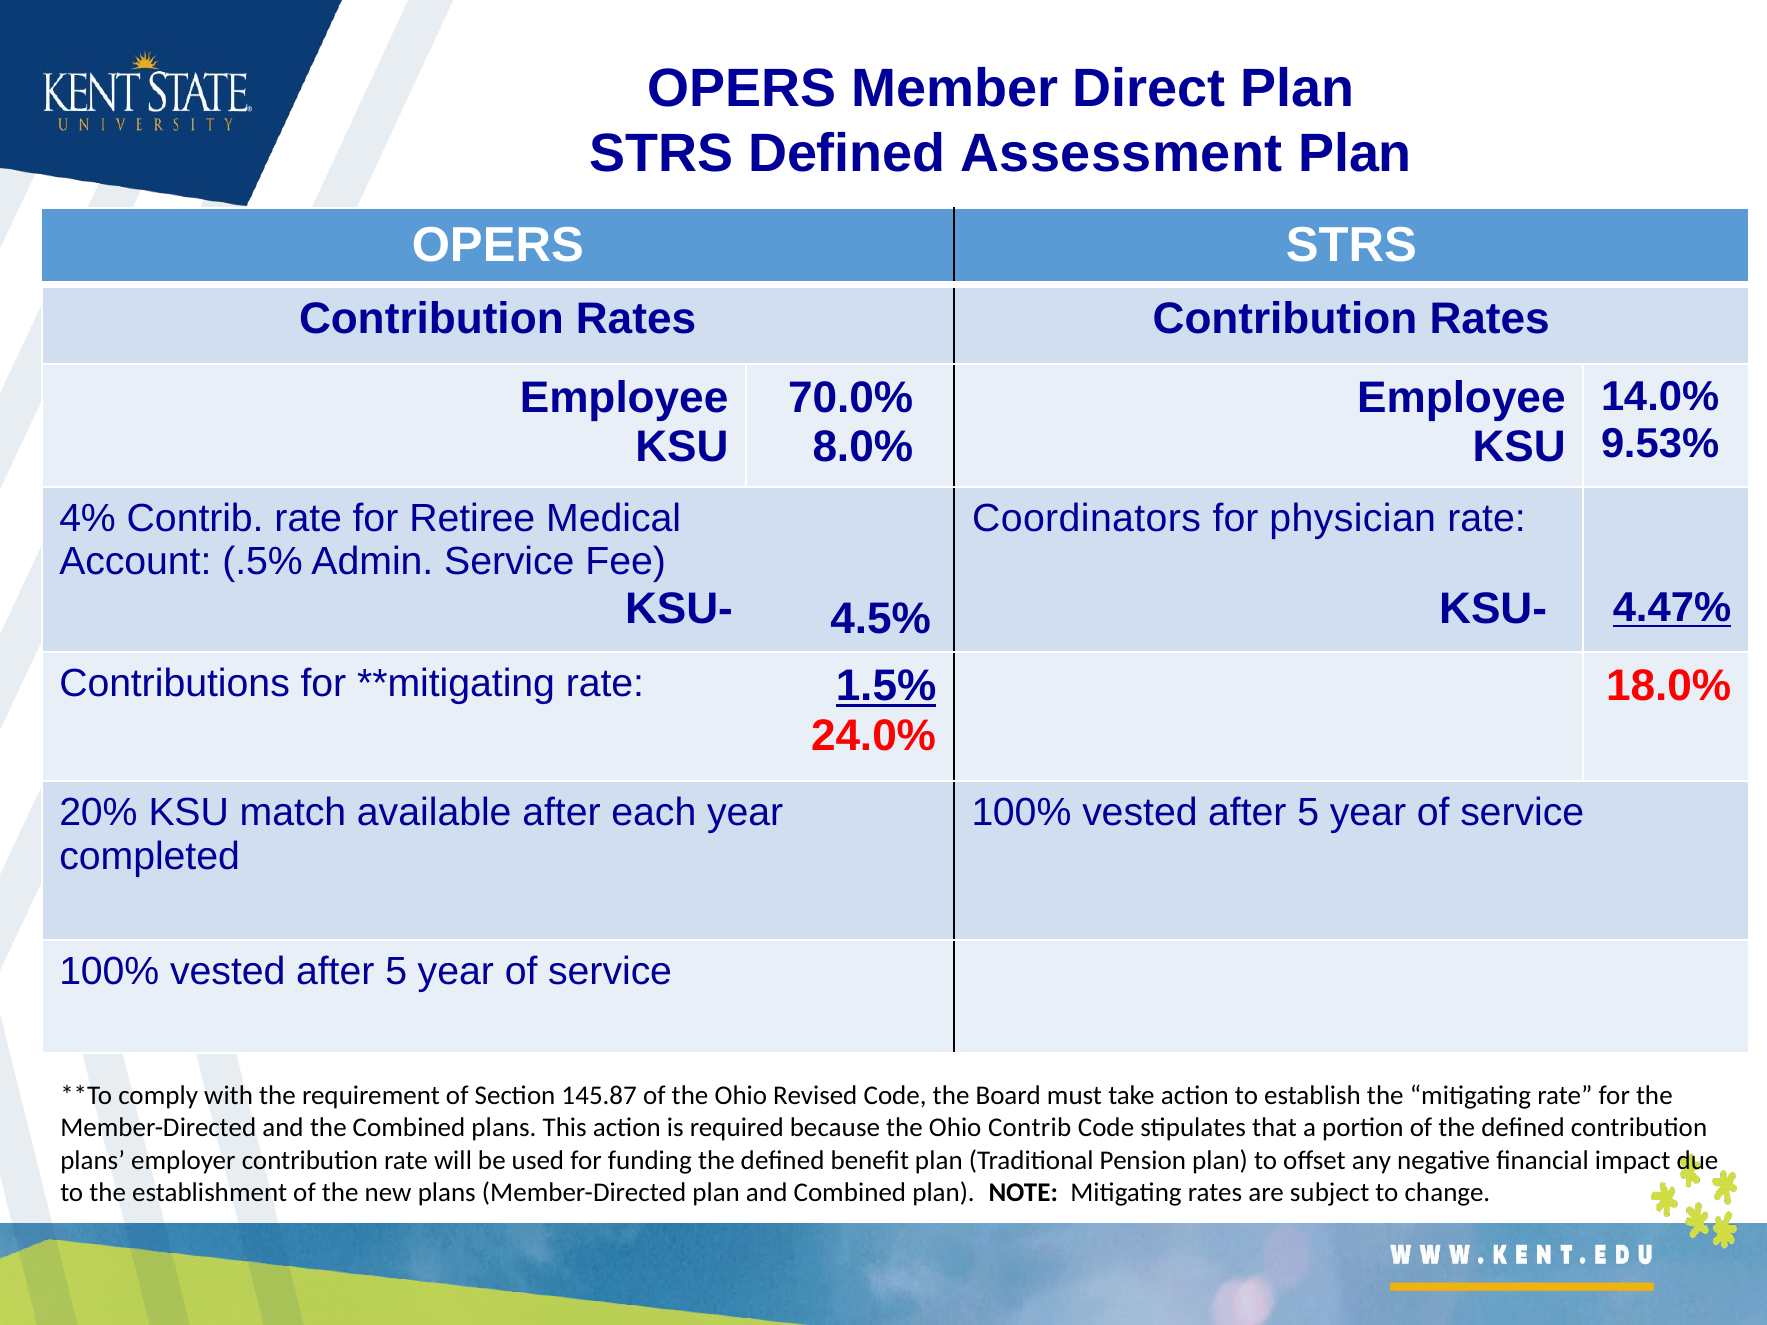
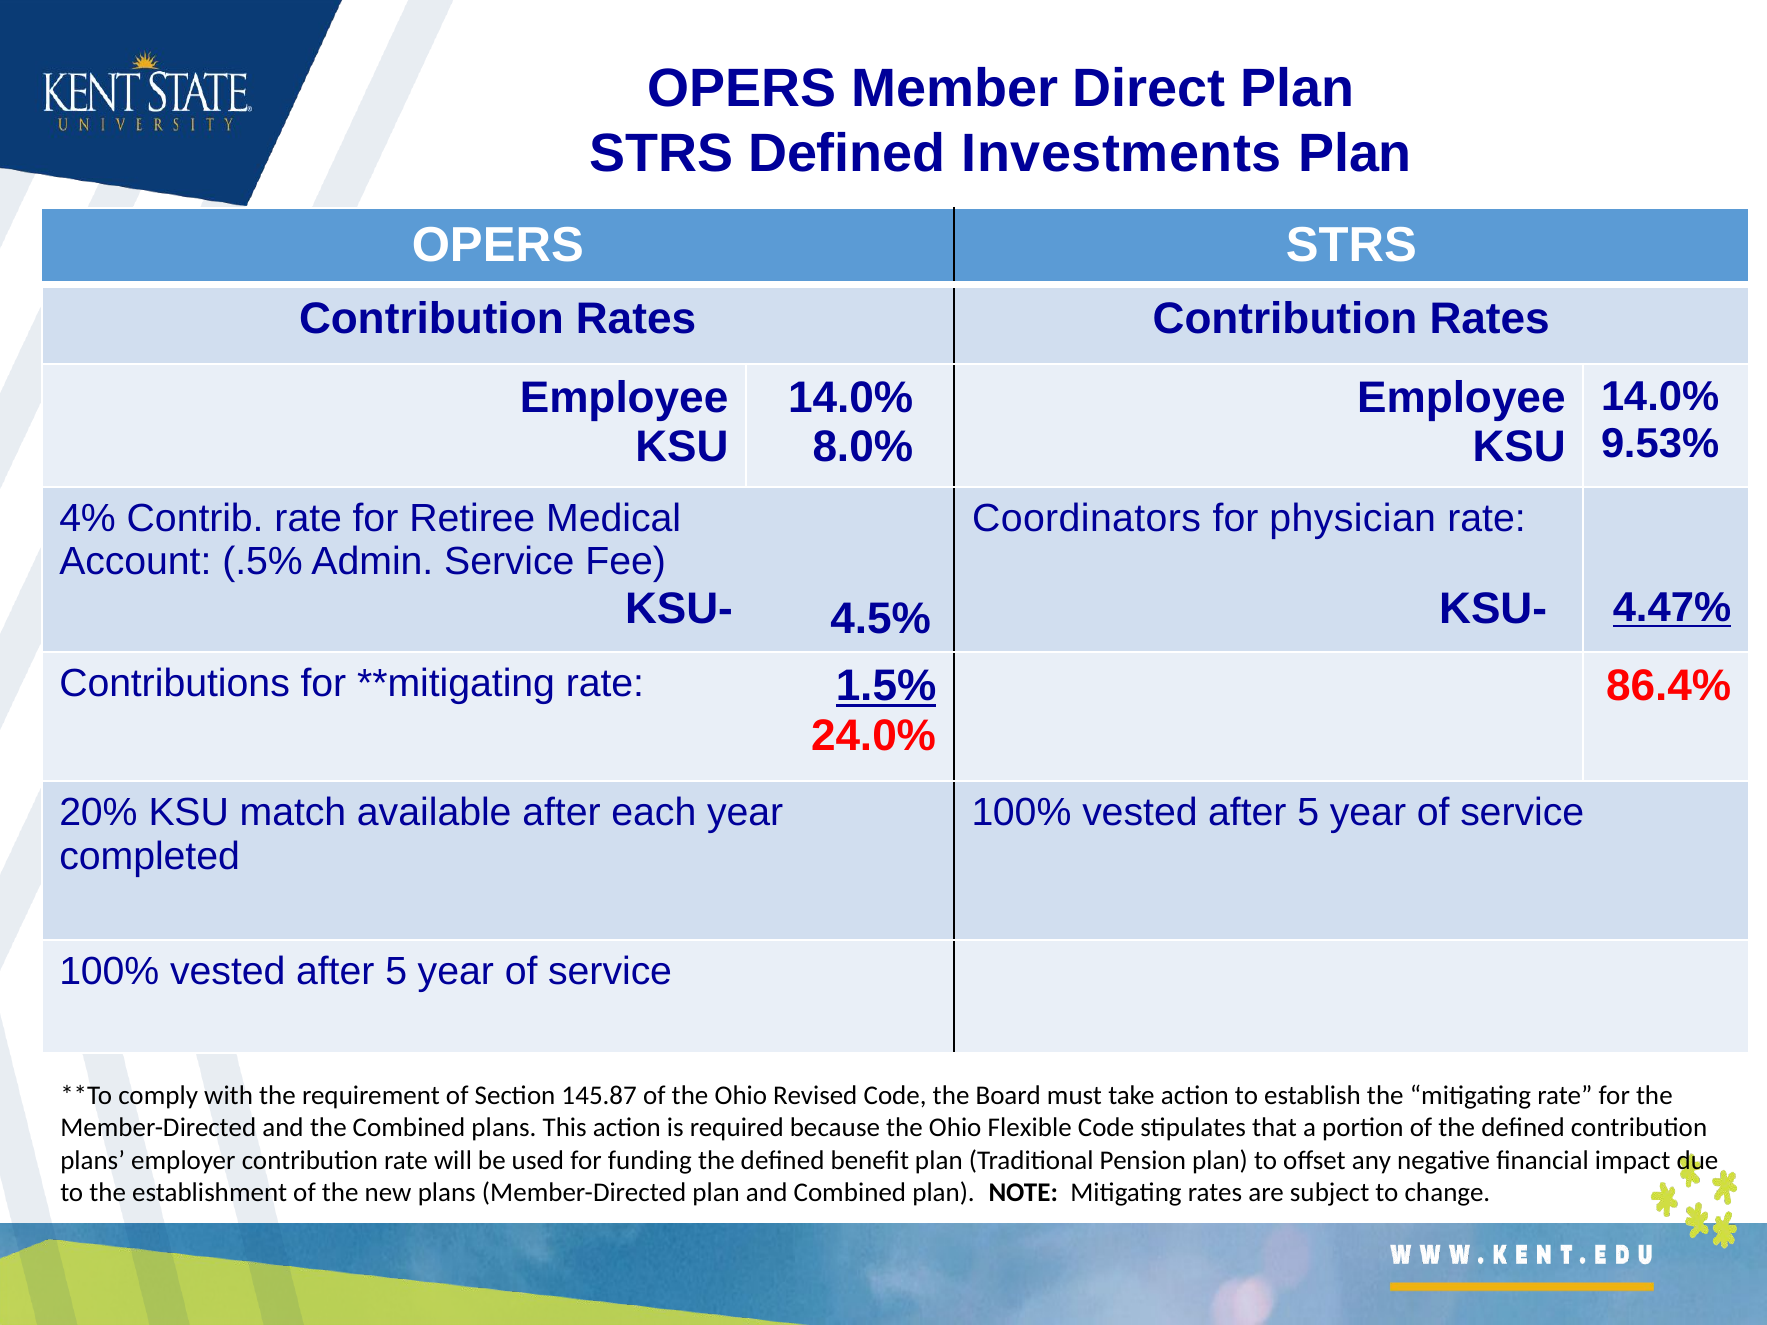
Assessment: Assessment -> Investments
70.0% at (851, 398): 70.0% -> 14.0%
18.0%: 18.0% -> 86.4%
Ohio Contrib: Contrib -> Flexible
